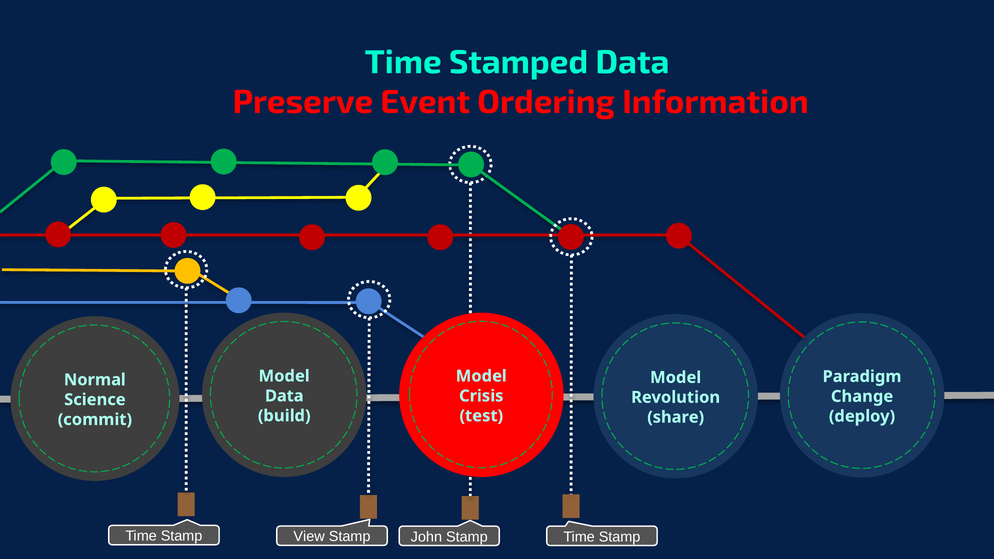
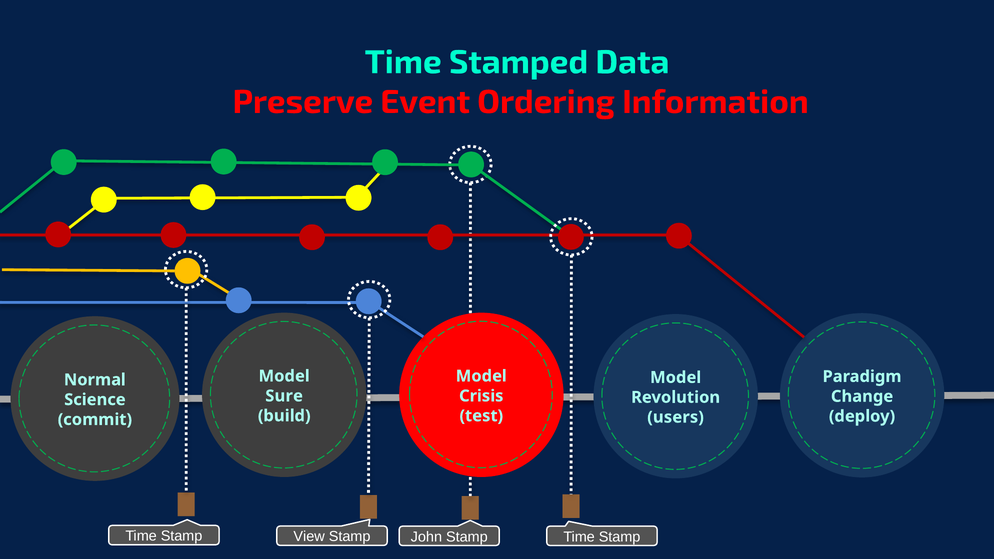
Data at (284, 396): Data -> Sure
share: share -> users
